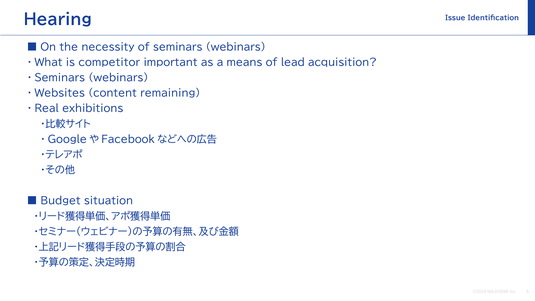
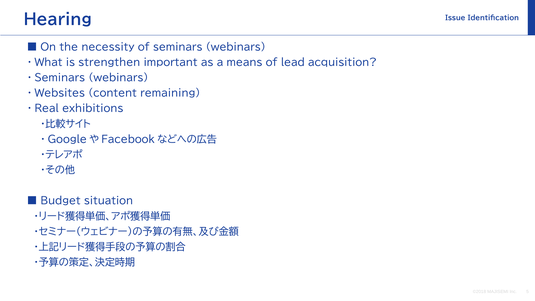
competitor: competitor -> strengthen
